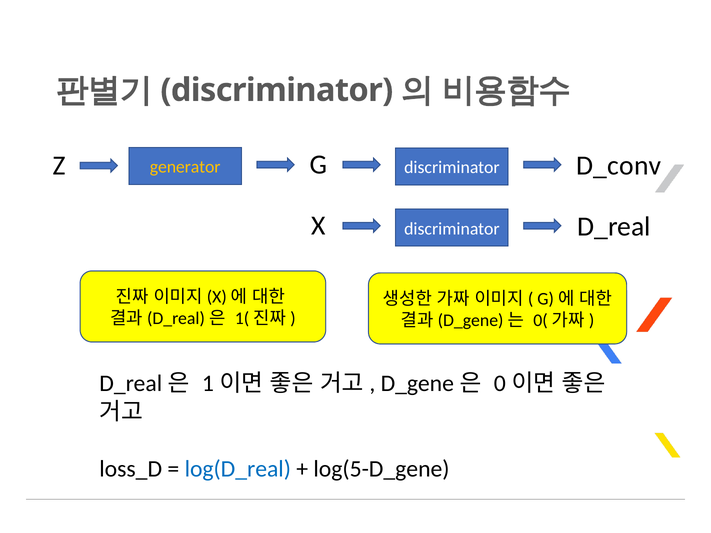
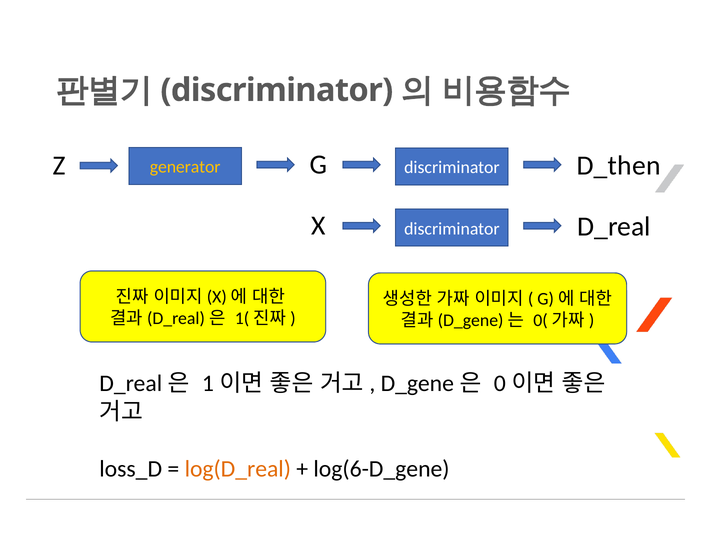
D_conv: D_conv -> D_then
log(D_real colour: blue -> orange
log(5-D_gene: log(5-D_gene -> log(6-D_gene
